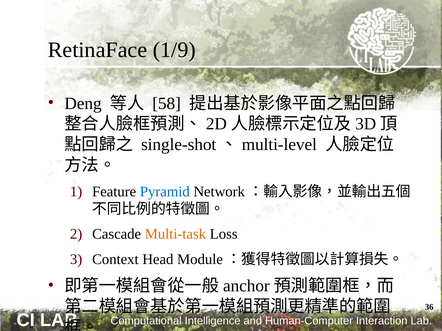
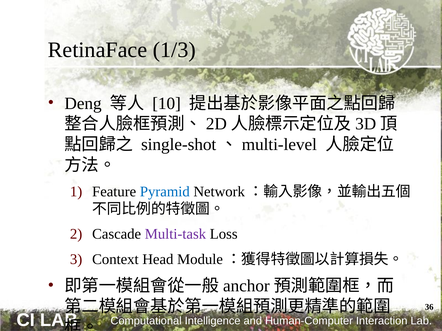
1/9: 1/9 -> 1/3
58: 58 -> 10
Multi-task colour: orange -> purple
